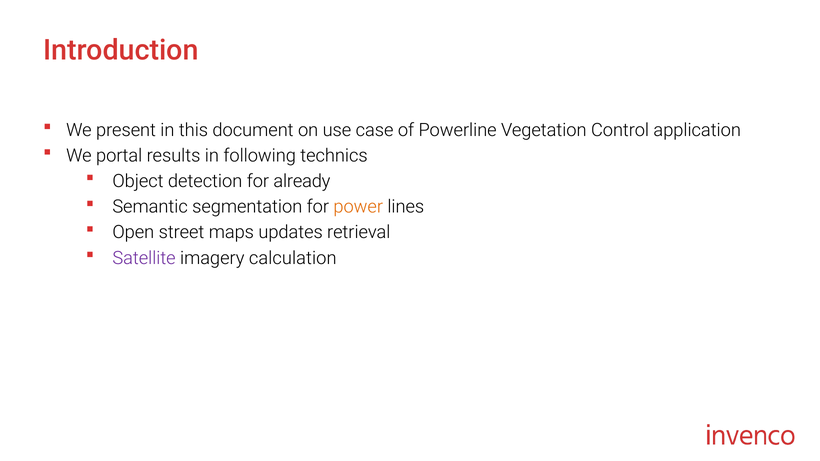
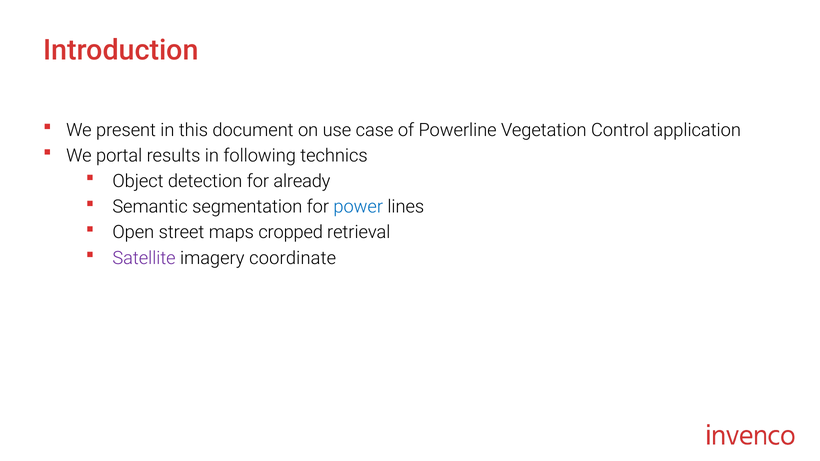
power colour: orange -> blue
updates: updates -> cropped
calculation: calculation -> coordinate
